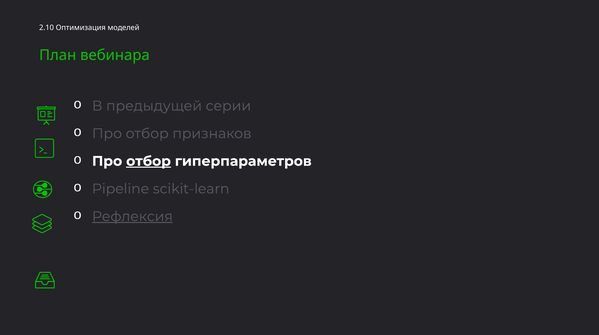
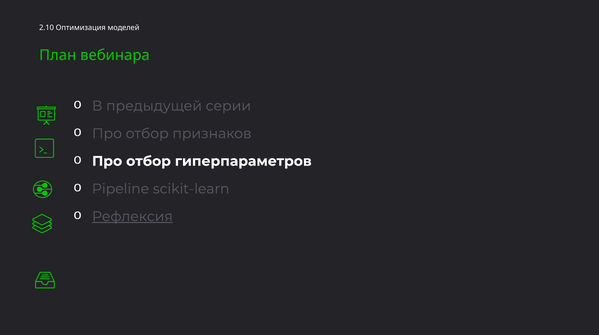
отбор at (149, 161) underline: present -> none
